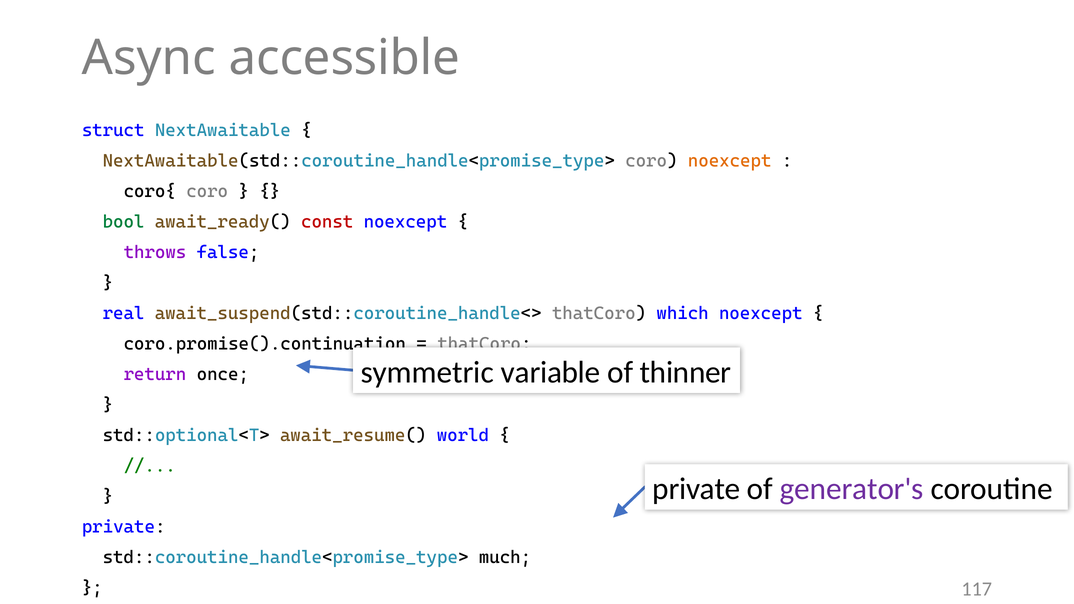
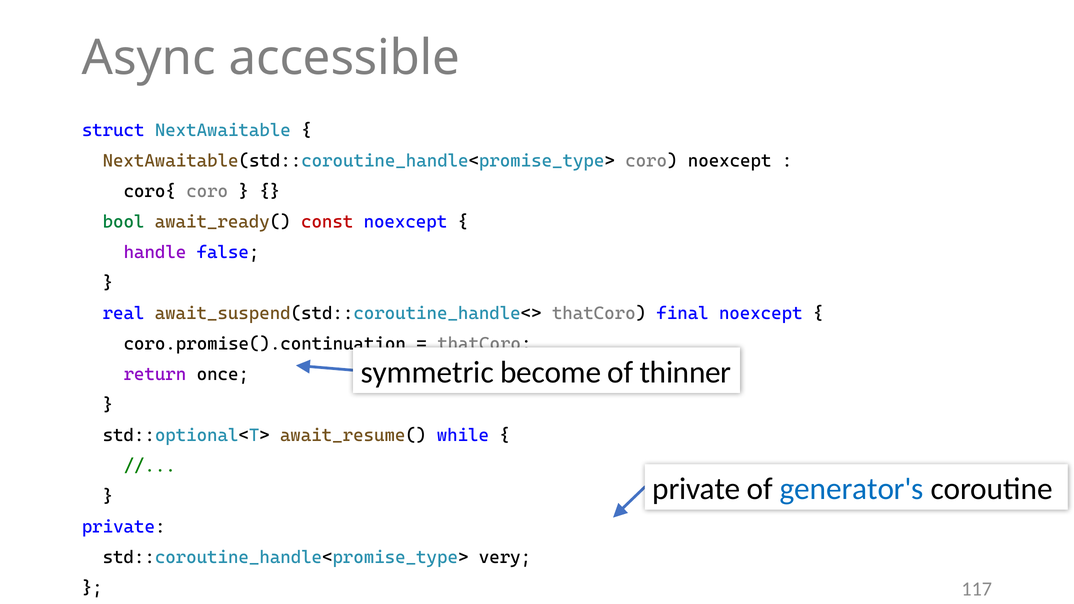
noexcept at (730, 161) colour: orange -> black
throws: throws -> handle
which: which -> final
variable: variable -> become
world: world -> while
generator's colour: purple -> blue
much: much -> very
